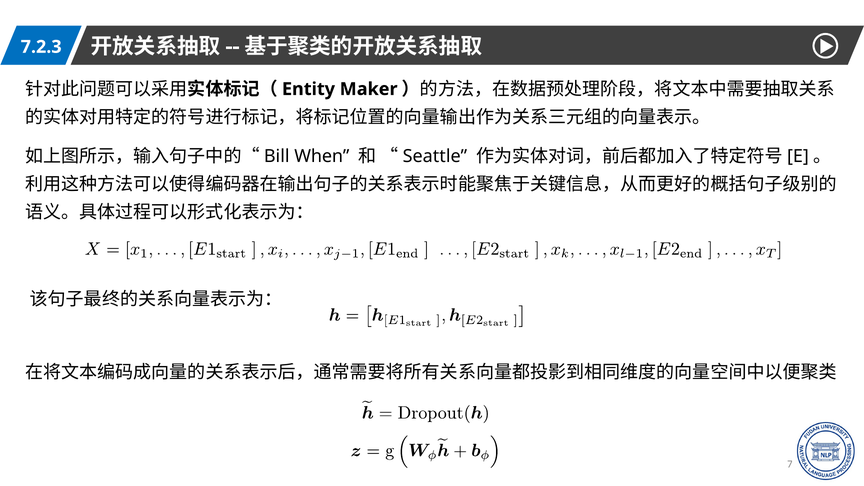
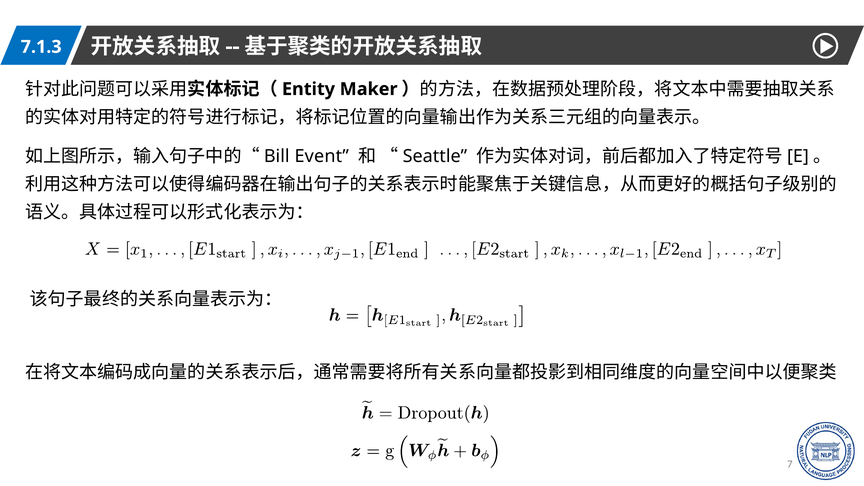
7.2.3: 7.2.3 -> 7.1.3
When: When -> Event
